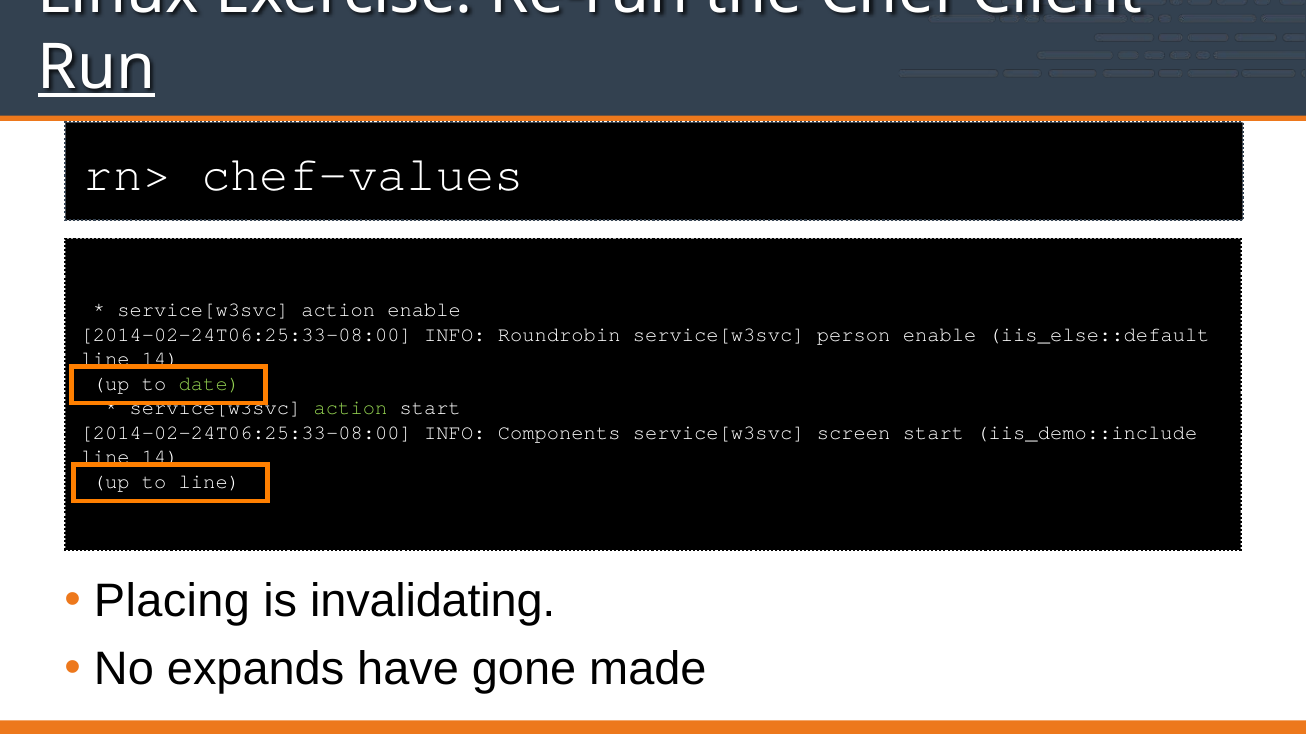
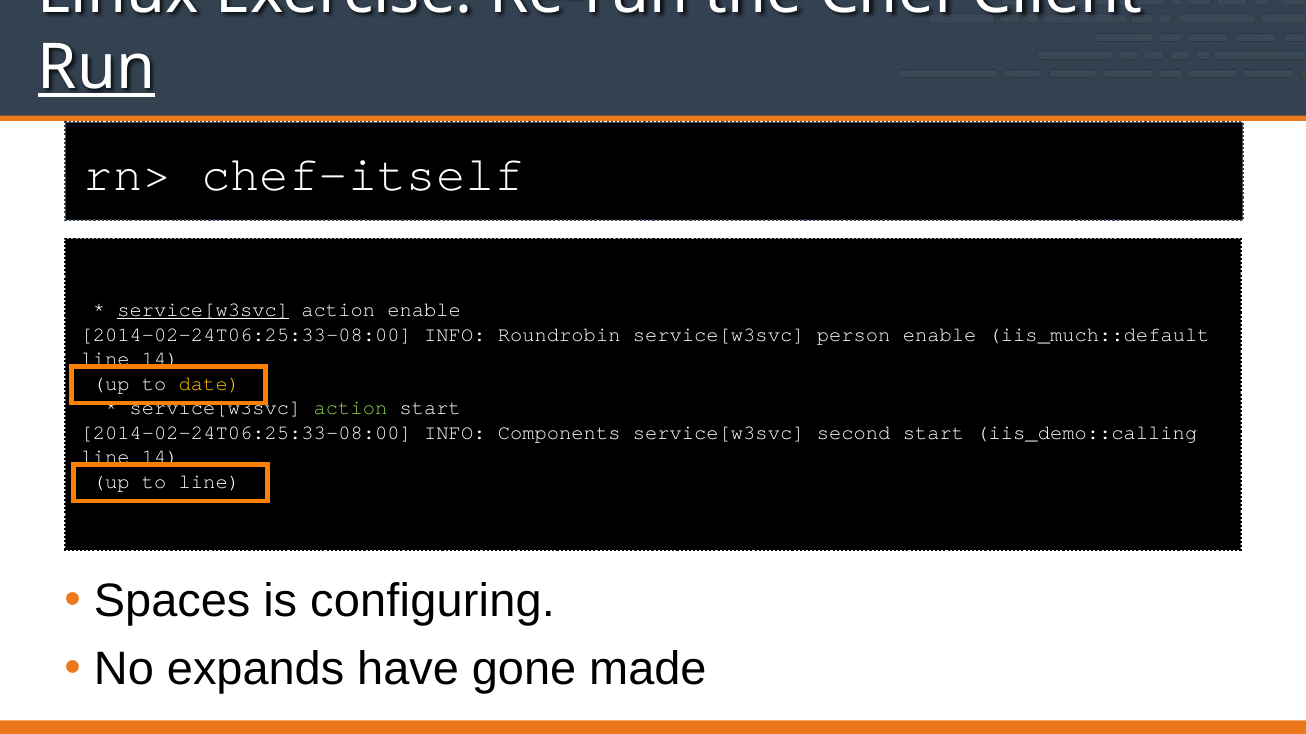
chef-values: chef-values -> chef-itself
service[w3svc at (203, 310) underline: none -> present
iis_else::default: iis_else::default -> iis_much::default
date colour: light green -> yellow
screen: screen -> second
iis_demo::include: iis_demo::include -> iis_demo::calling
Placing: Placing -> Spaces
invalidating: invalidating -> configuring
